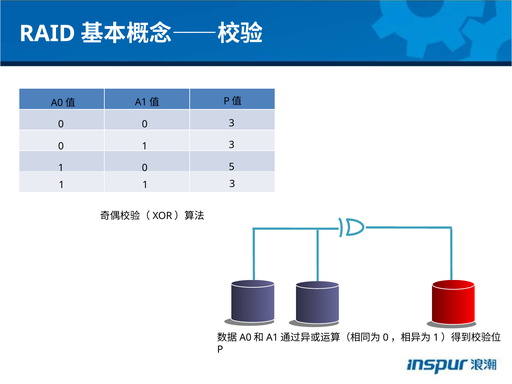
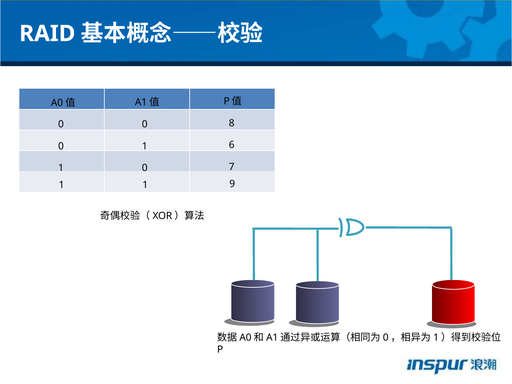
0 3: 3 -> 8
0 1 3: 3 -> 6
5: 5 -> 7
1 1 3: 3 -> 9
